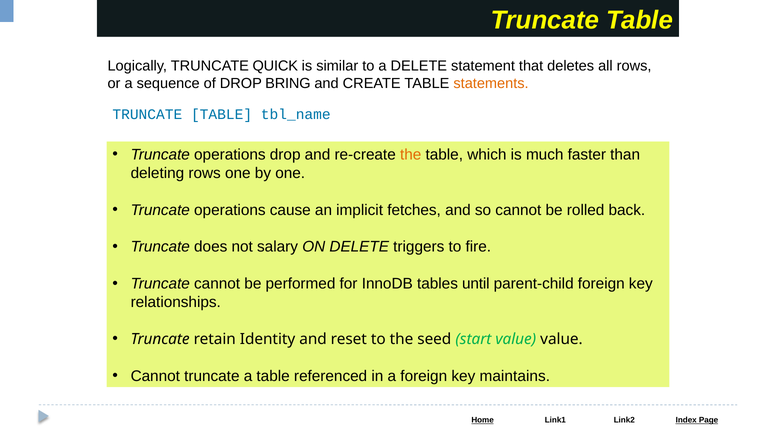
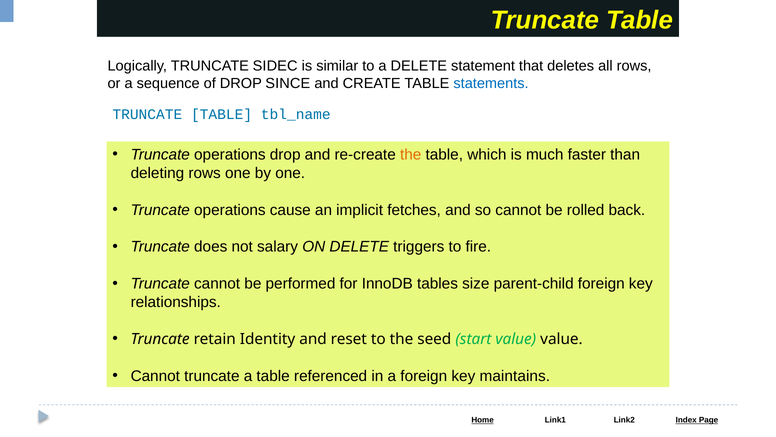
QUICK: QUICK -> SIDEC
BRING: BRING -> SINCE
statements colour: orange -> blue
until: until -> size
